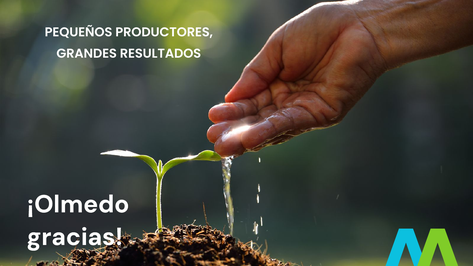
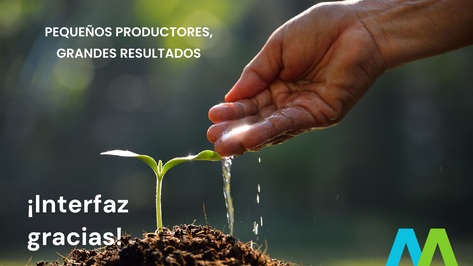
¡Olmedo: ¡Olmedo -> ¡Interfaz
